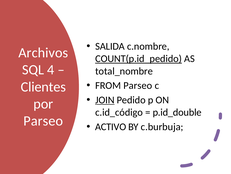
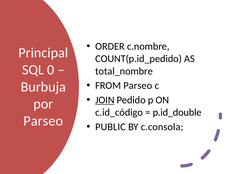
SALIDA: SALIDA -> ORDER
Archivos: Archivos -> Principal
COUNT(p.id_pedido underline: present -> none
4: 4 -> 0
Clientes: Clientes -> Burbuja
ACTIVO: ACTIVO -> PUBLIC
c.burbuja: c.burbuja -> c.consola
